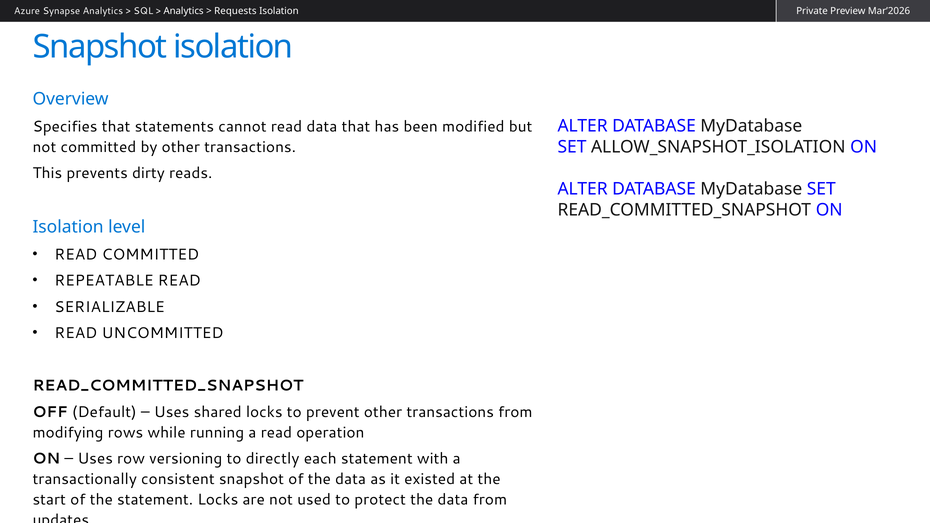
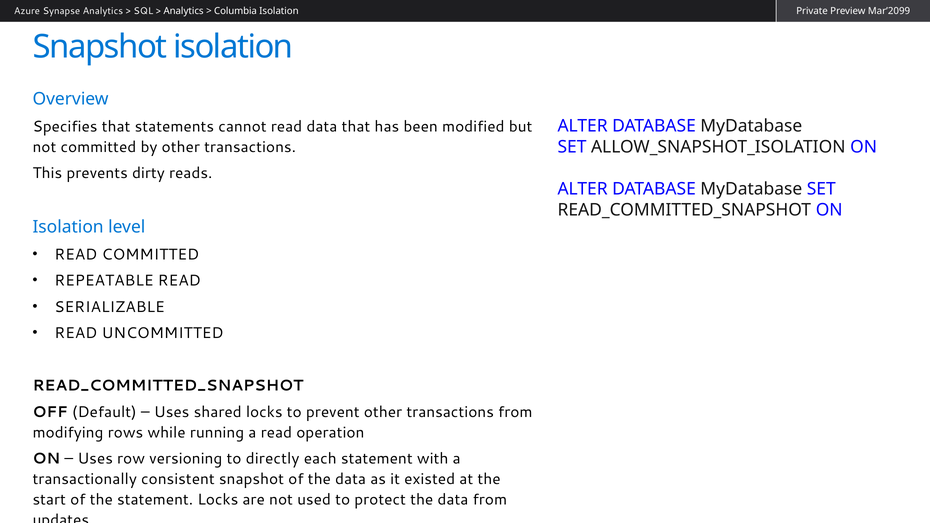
Requests: Requests -> Columbia
Mar’2026: Mar’2026 -> Mar’2099
